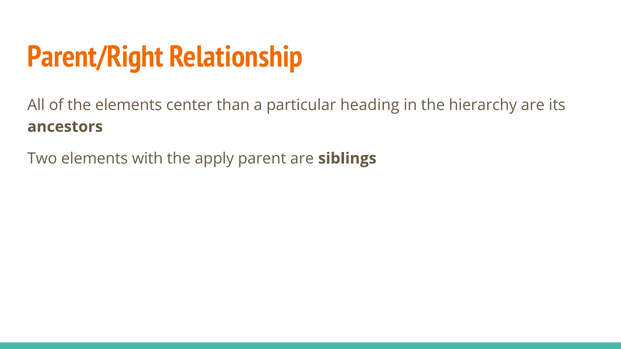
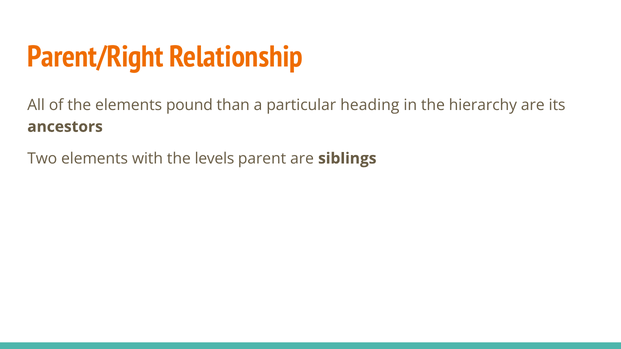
center: center -> pound
apply: apply -> levels
